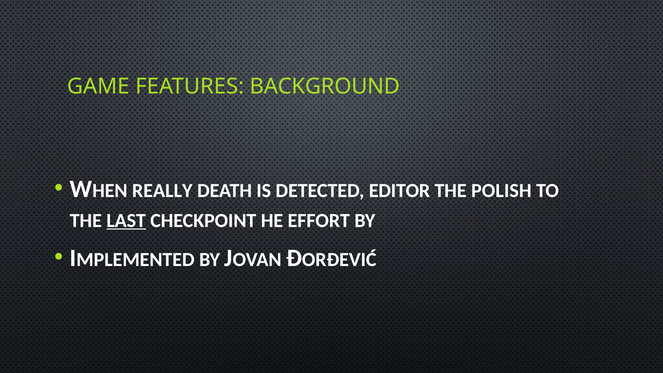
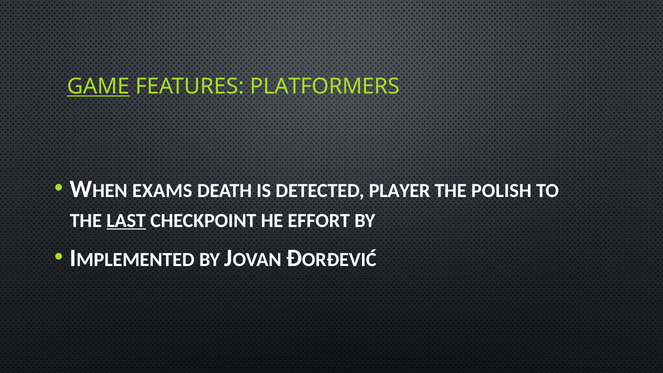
GAME underline: none -> present
BACKGROUND: BACKGROUND -> PLATFORMERS
REALLY: REALLY -> EXAMS
EDITOR: EDITOR -> PLAYER
